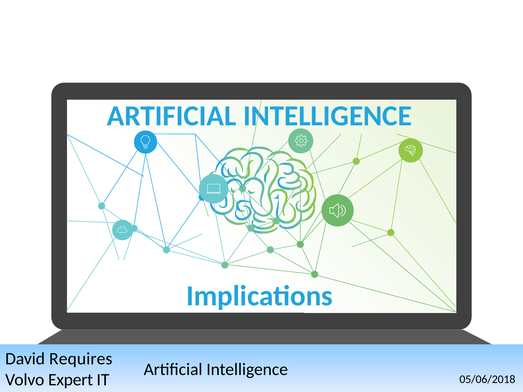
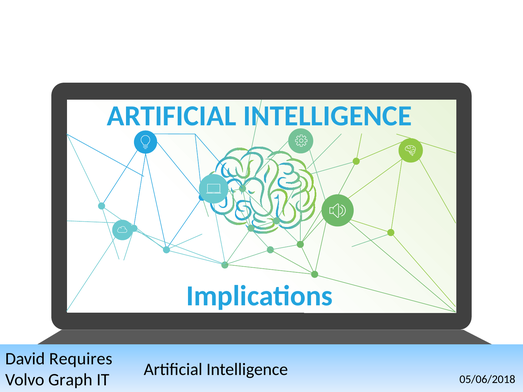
Expert: Expert -> Graph
